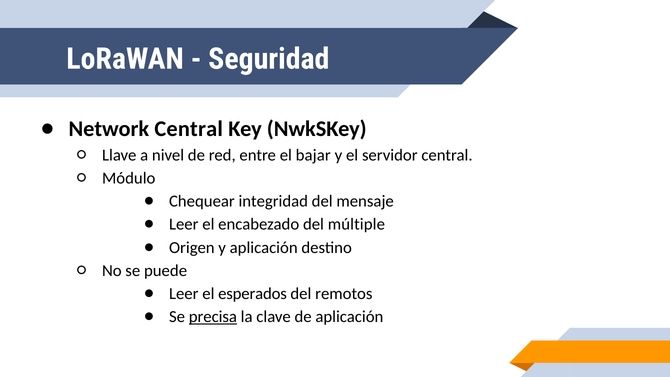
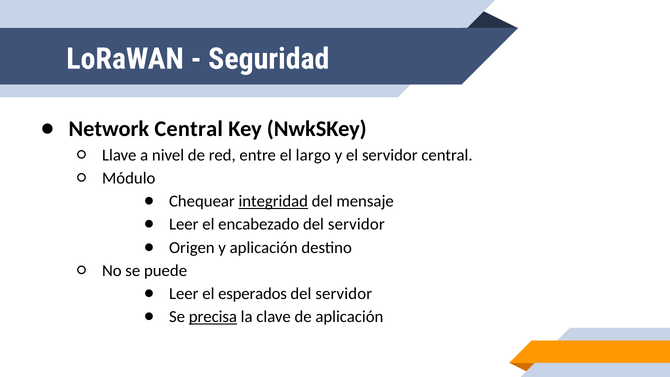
bajar: bajar -> largo
integridad underline: none -> present
encabezado del múltiple: múltiple -> servidor
remotos at (344, 294): remotos -> servidor
